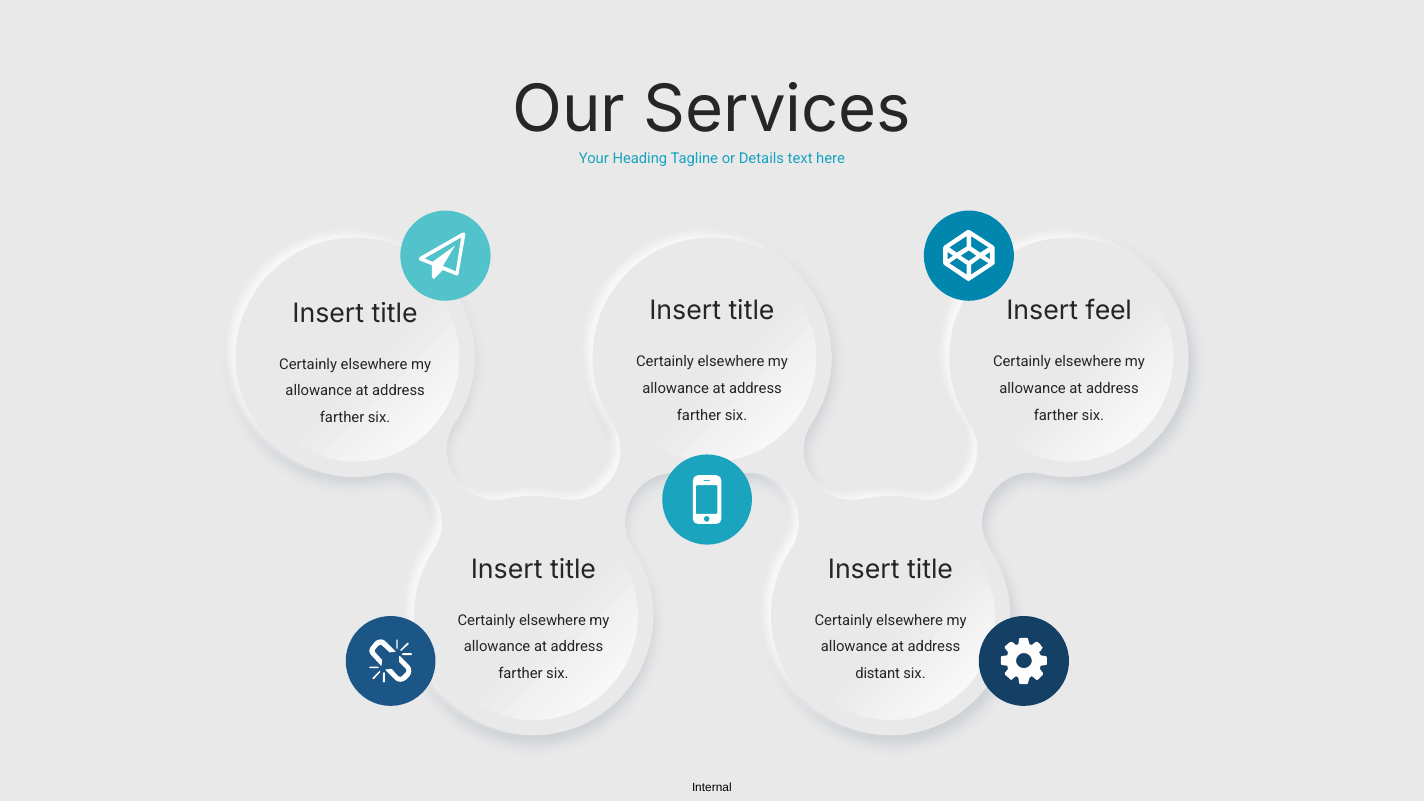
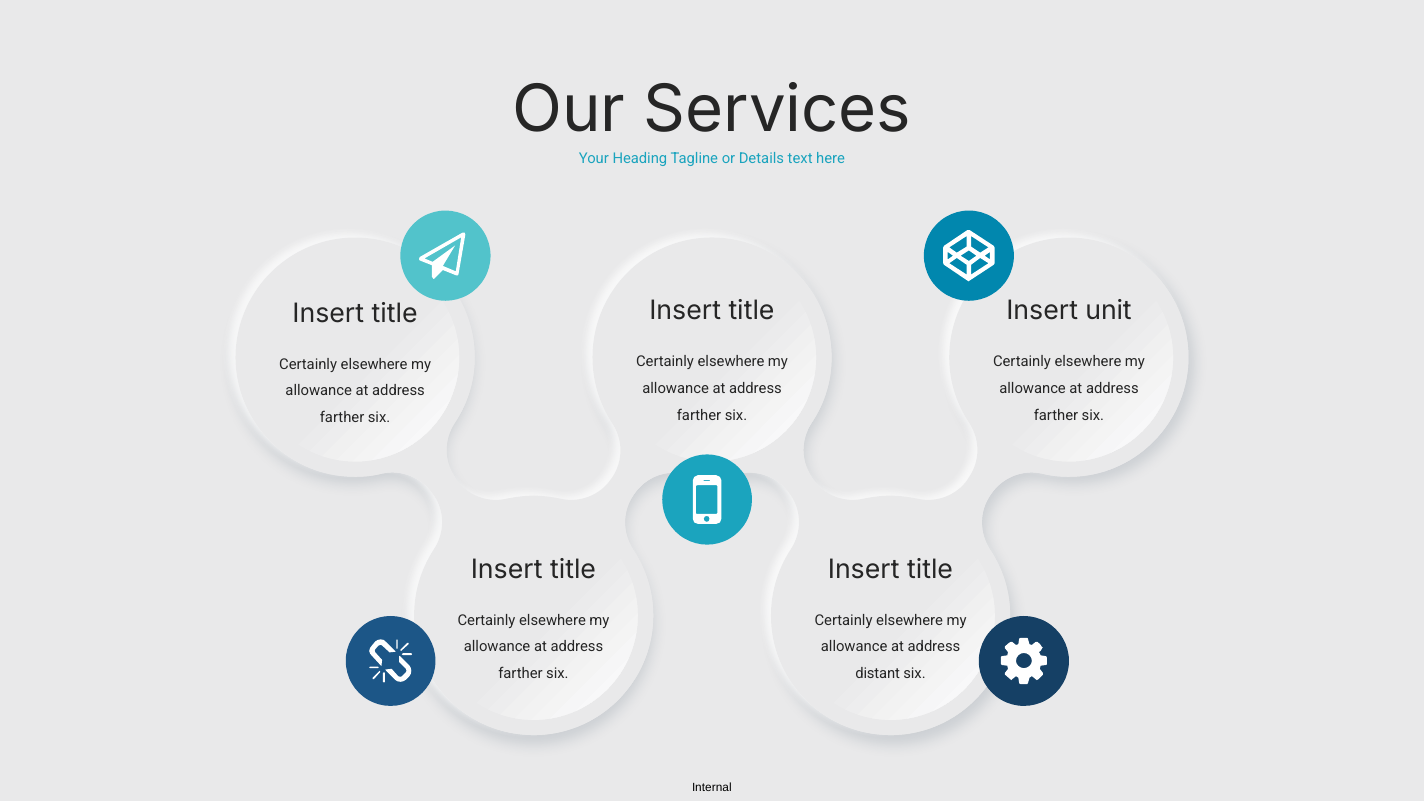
feel: feel -> unit
